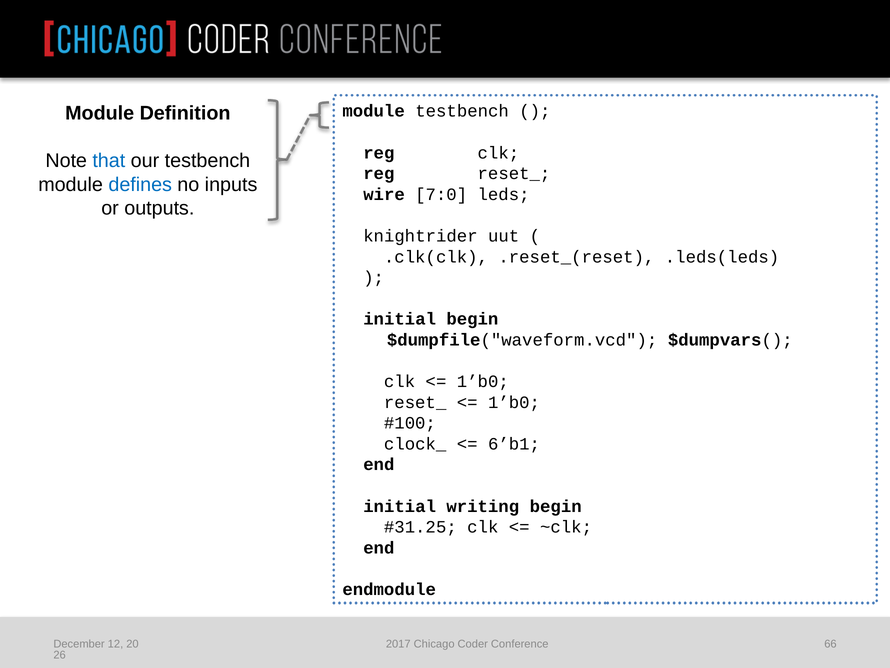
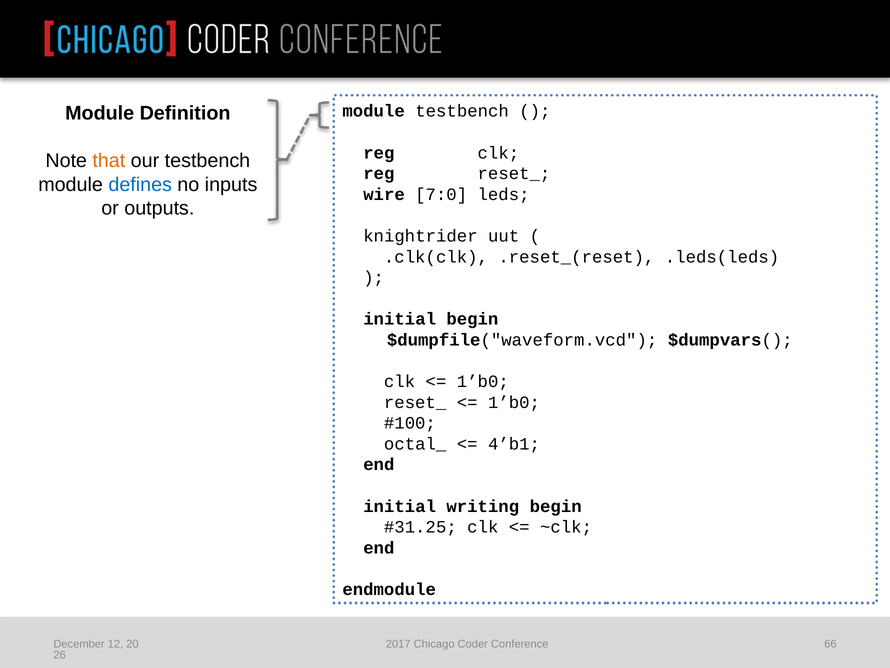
that colour: blue -> orange
clock_: clock_ -> octal_
6’b1: 6’b1 -> 4’b1
